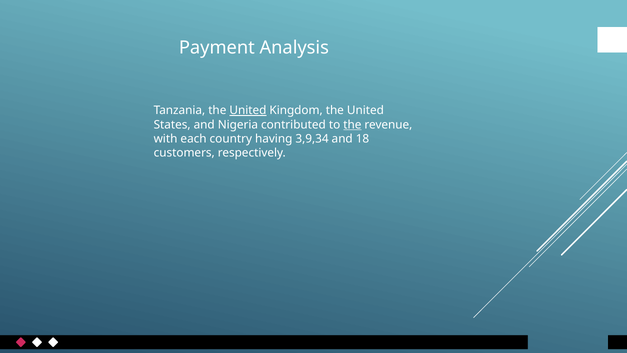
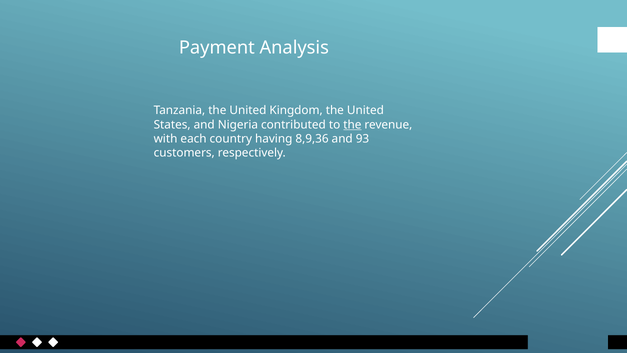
United at (248, 110) underline: present -> none
3,9,34: 3,9,34 -> 8,9,36
18: 18 -> 93
